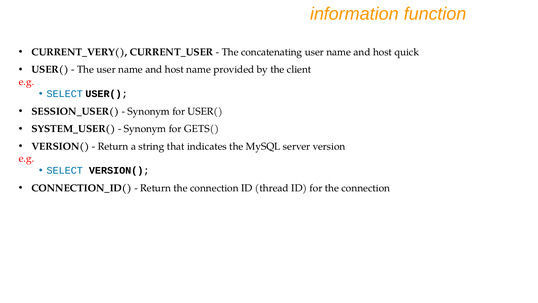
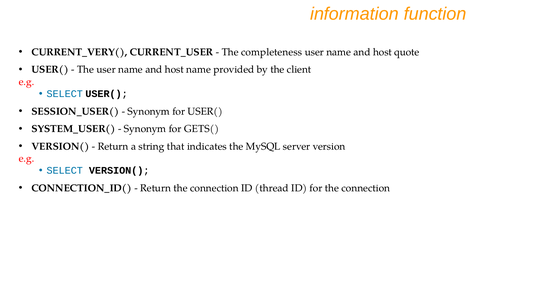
concatenating: concatenating -> completeness
quick: quick -> quote
